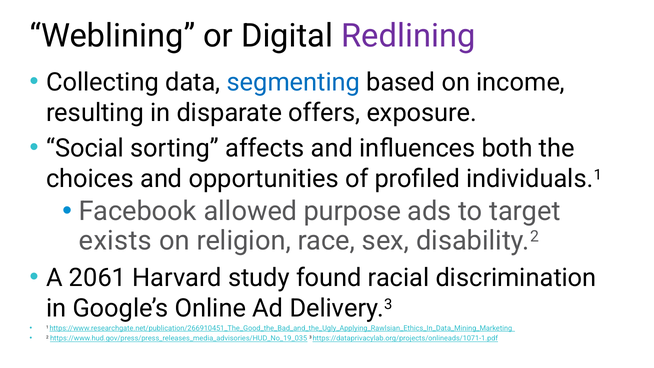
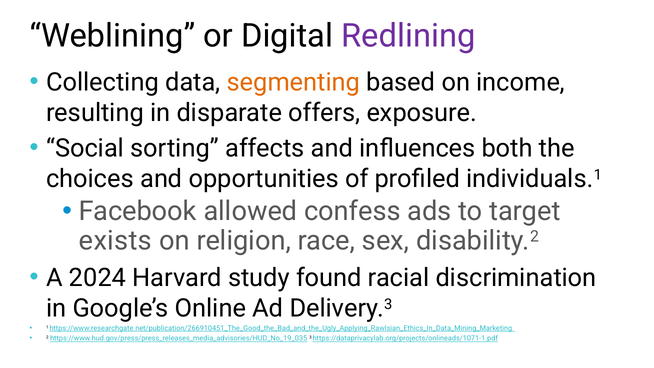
segmenting colour: blue -> orange
purpose: purpose -> confess
2061: 2061 -> 2024
